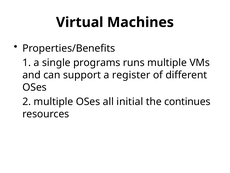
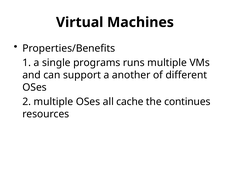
register: register -> another
initial: initial -> cache
